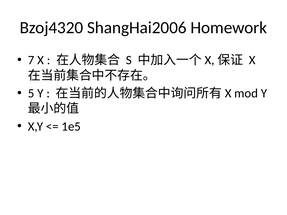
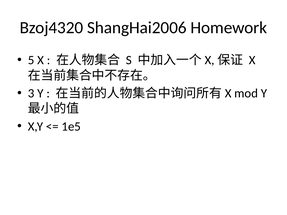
7: 7 -> 5
5: 5 -> 3
